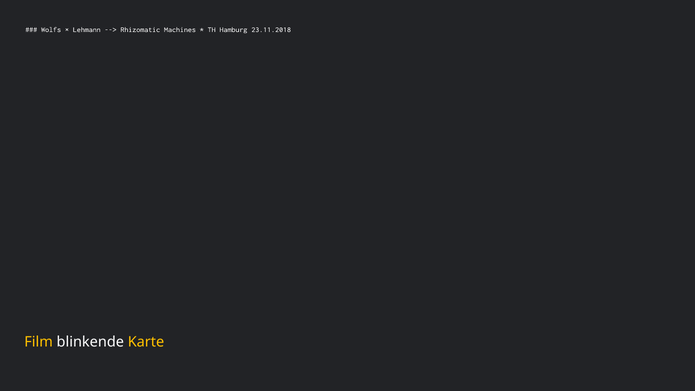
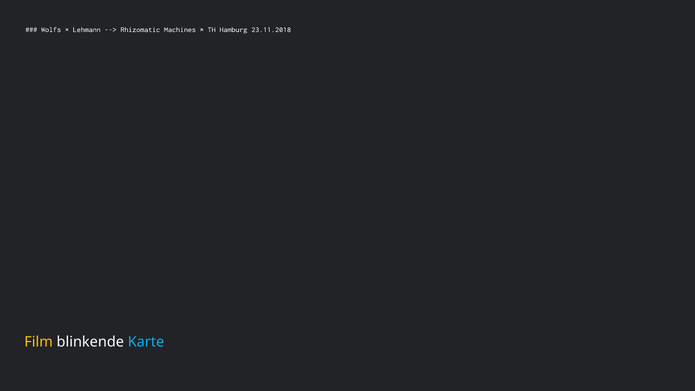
Karte colour: yellow -> light blue
